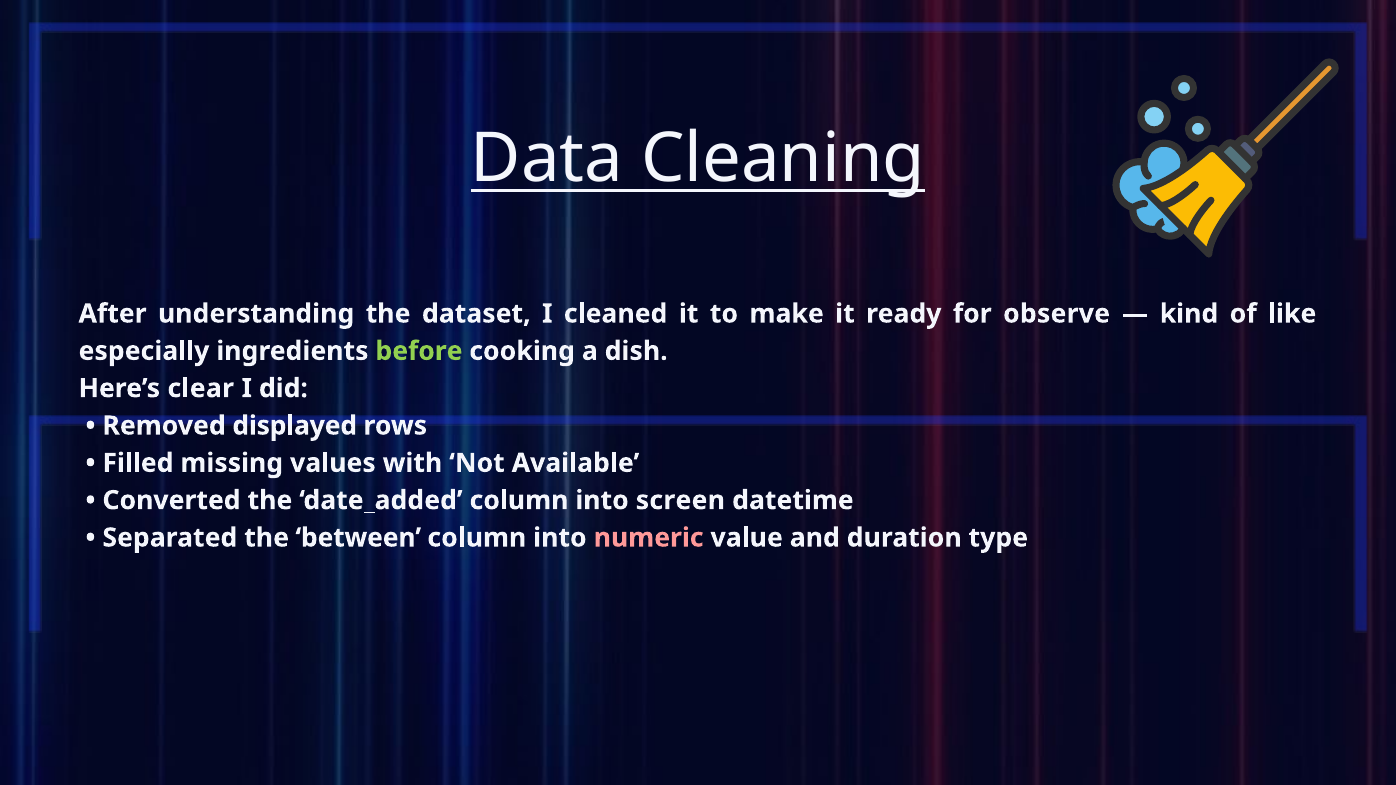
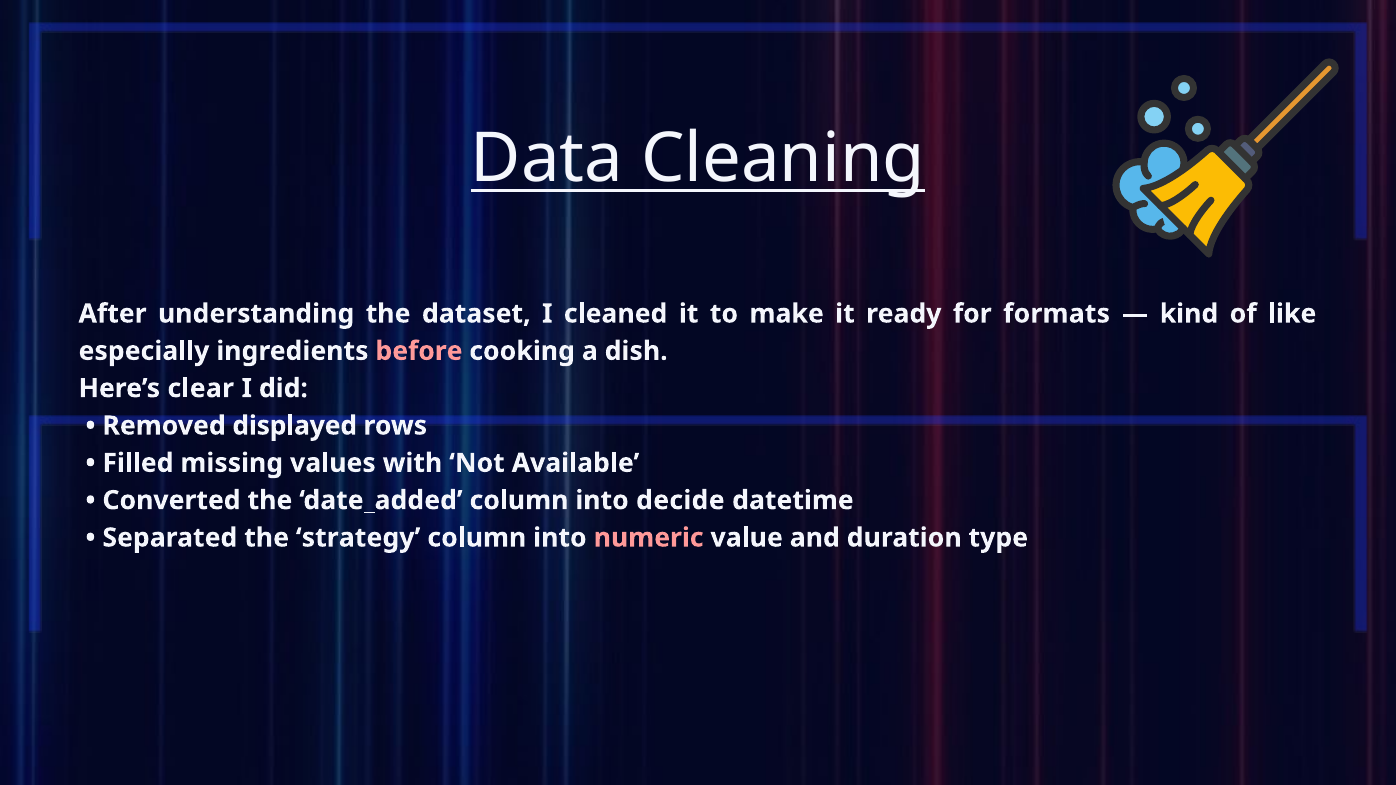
observe: observe -> formats
before colour: light green -> pink
screen: screen -> decide
between: between -> strategy
